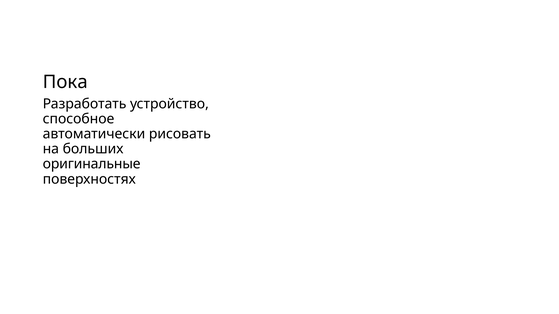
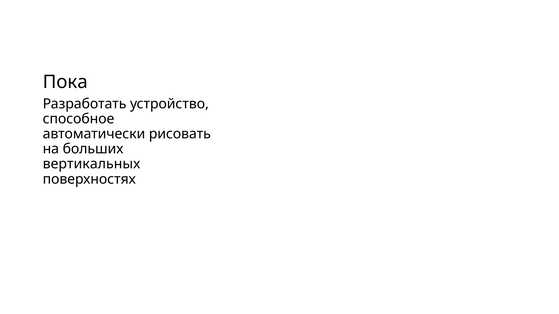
оригинальные: оригинальные -> вертикальных
